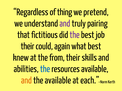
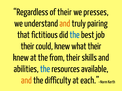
of thing: thing -> their
pretend: pretend -> presses
and at (65, 24) colour: purple -> orange
the at (75, 35) colour: purple -> blue
could again: again -> knew
what best: best -> their
the available: available -> difficulty
